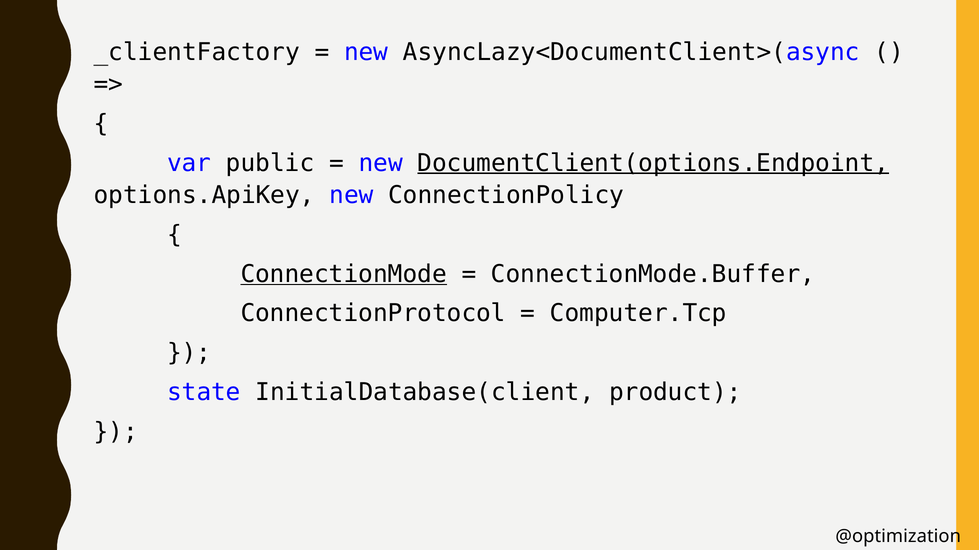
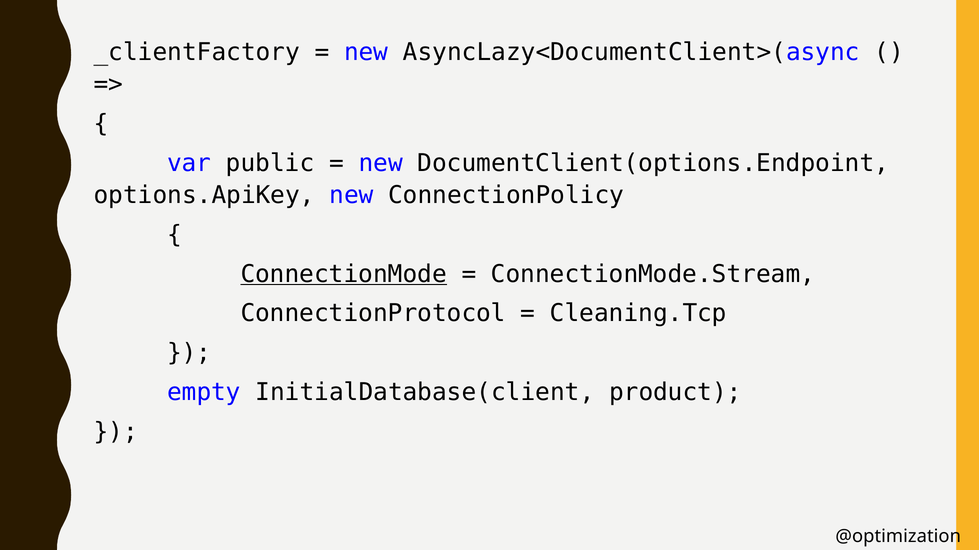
DocumentClient(options.Endpoint underline: present -> none
ConnectionMode.Buffer: ConnectionMode.Buffer -> ConnectionMode.Stream
Computer.Tcp: Computer.Tcp -> Cleaning.Tcp
state: state -> empty
